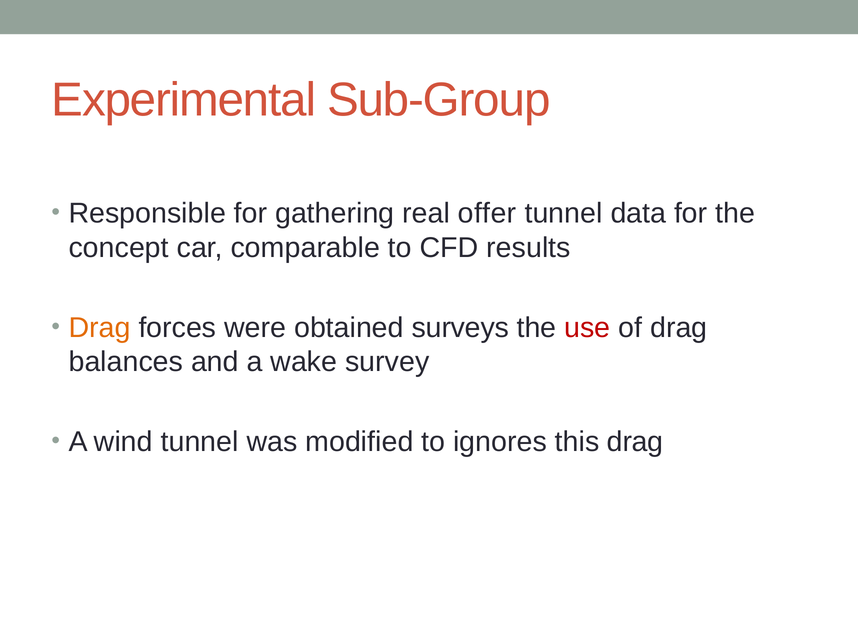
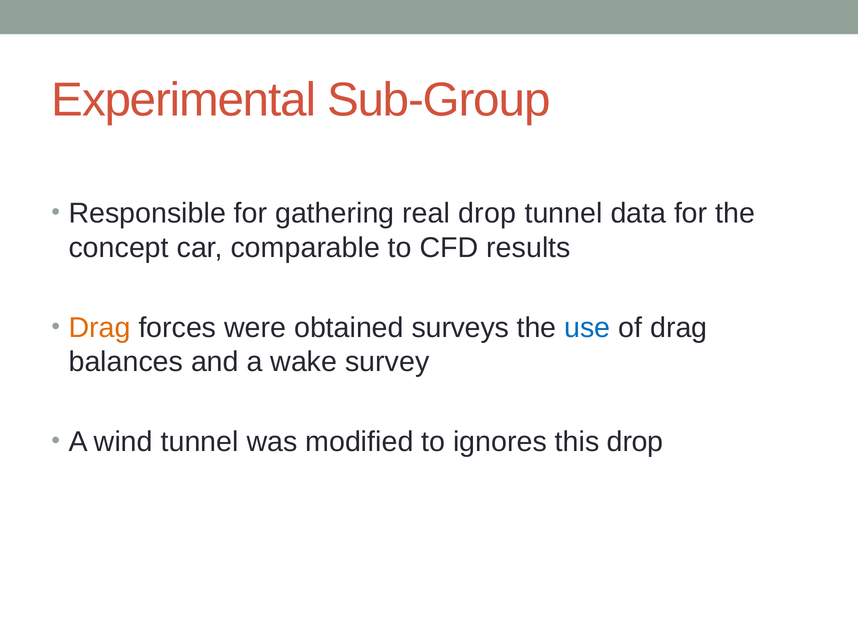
real offer: offer -> drop
use colour: red -> blue
this drag: drag -> drop
